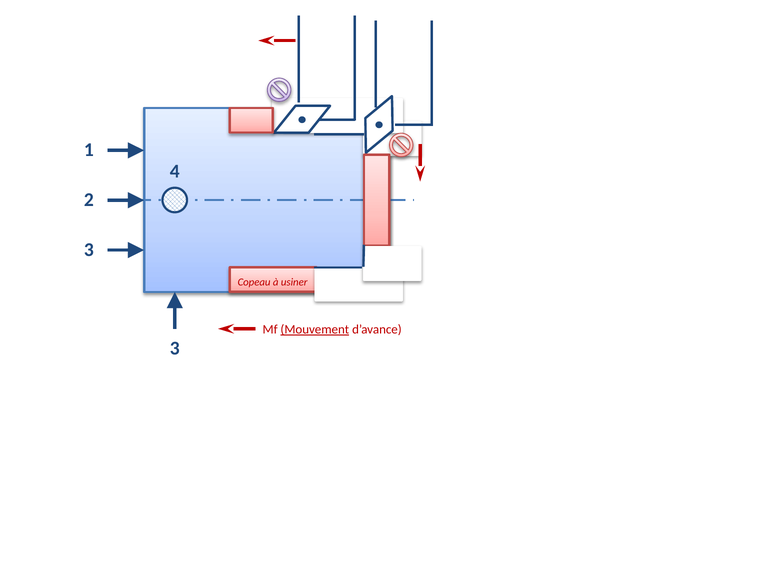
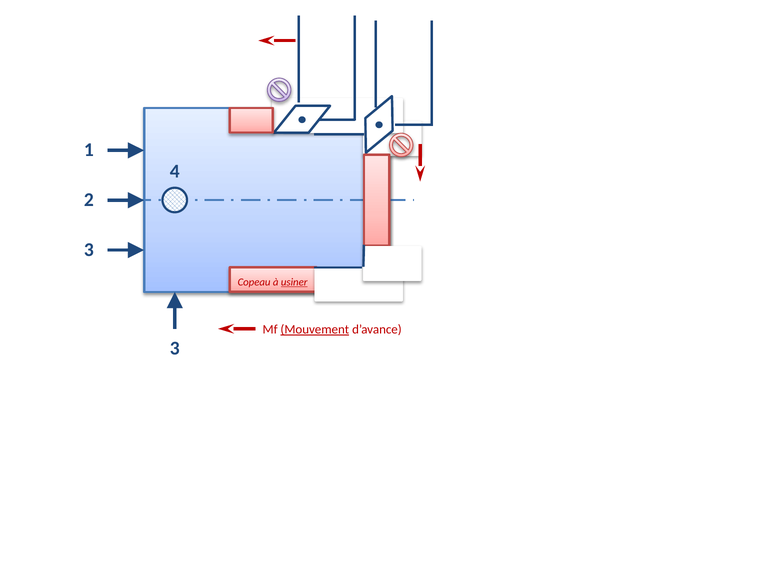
usiner underline: none -> present
